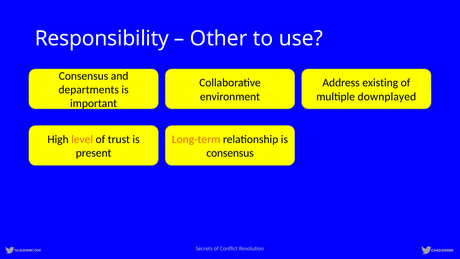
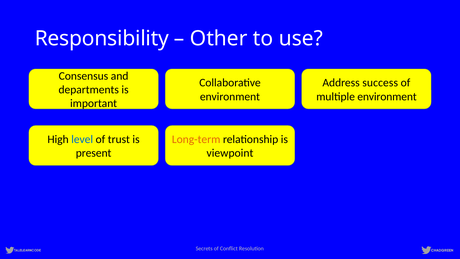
existing: existing -> success
multiple downplayed: downplayed -> environment
level colour: orange -> blue
consensus at (230, 153): consensus -> viewpoint
